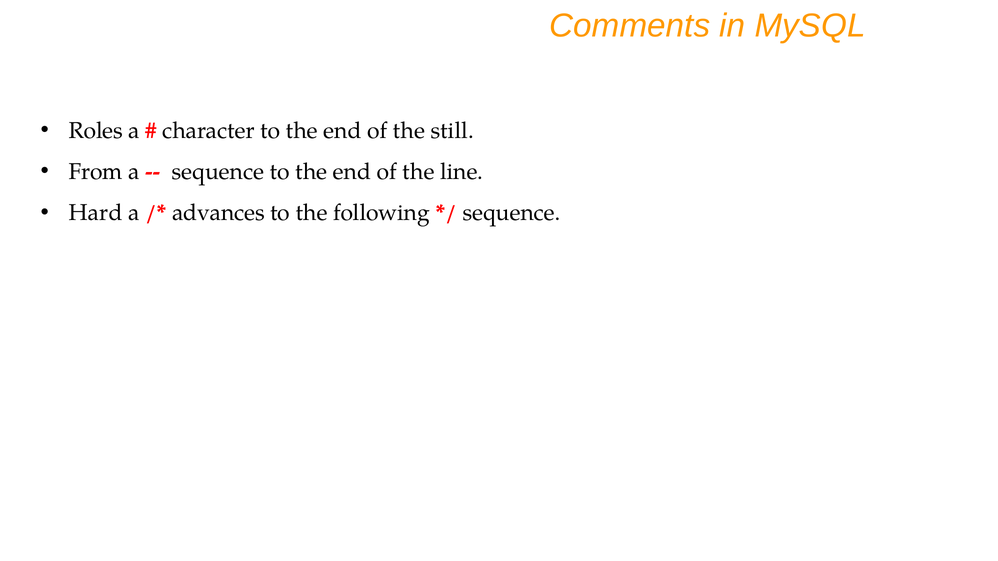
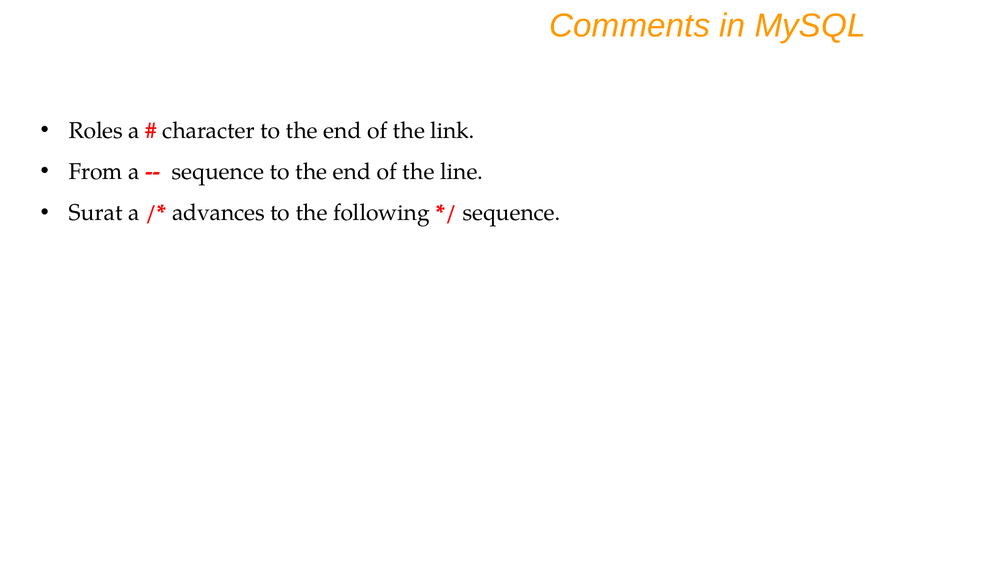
still: still -> link
Hard: Hard -> Surat
